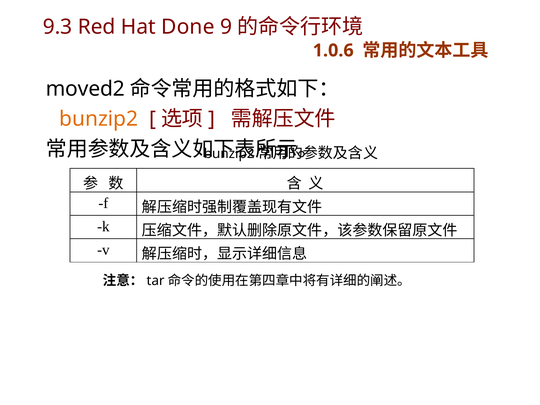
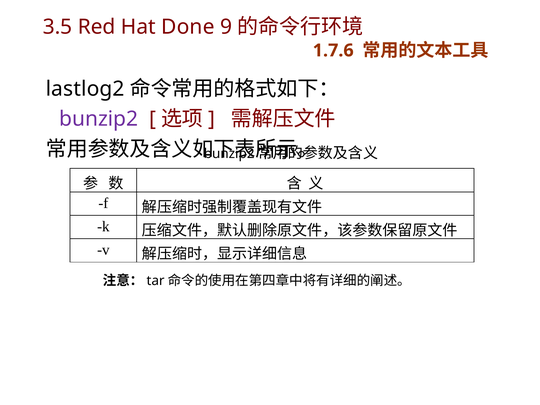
9.3: 9.3 -> 3.5
1.0.6: 1.0.6 -> 1.7.6
moved2: moved2 -> lastlog2
bunzip2 at (99, 119) colour: orange -> purple
